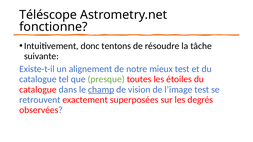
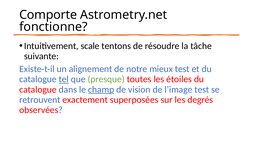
Téléscope: Téléscope -> Comporte
donc: donc -> scale
tel underline: none -> present
